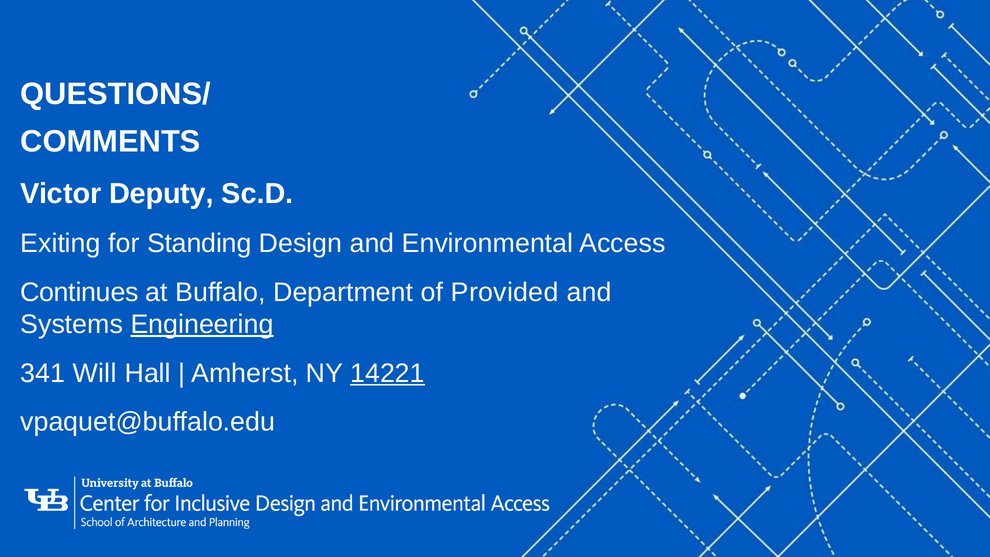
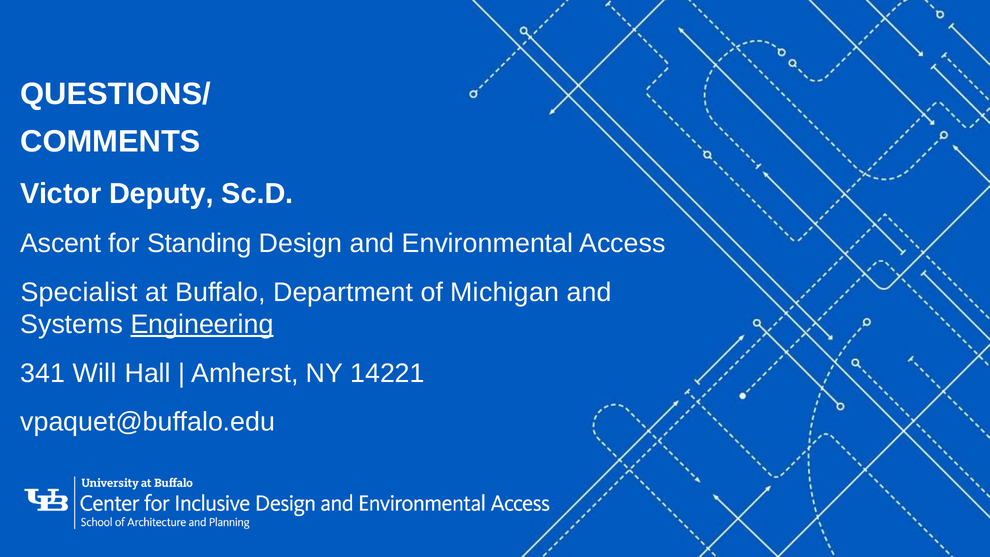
Exiting: Exiting -> Ascent
Continues: Continues -> Specialist
Provided: Provided -> Michigan
14221 underline: present -> none
